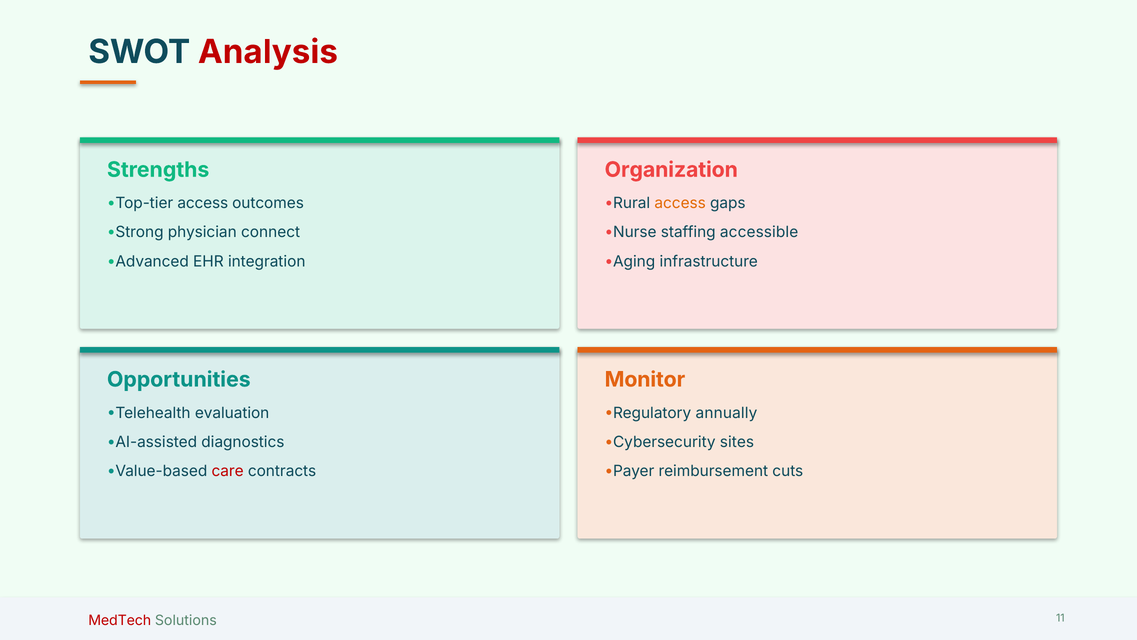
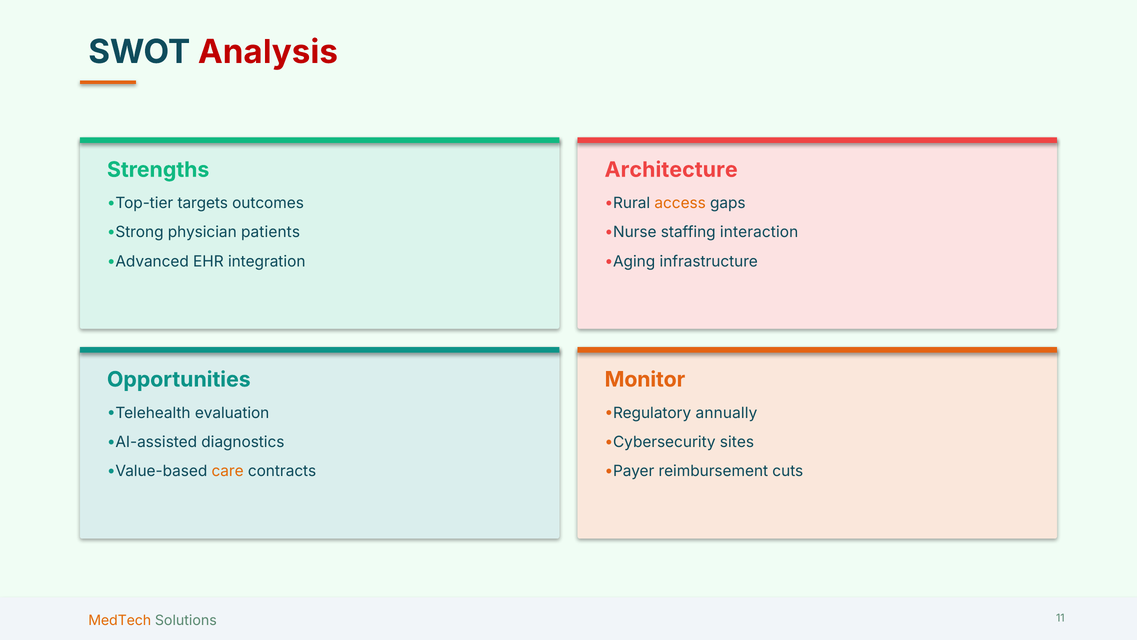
Organization: Organization -> Architecture
Top-tier access: access -> targets
connect: connect -> patients
accessible: accessible -> interaction
care colour: red -> orange
MedTech colour: red -> orange
